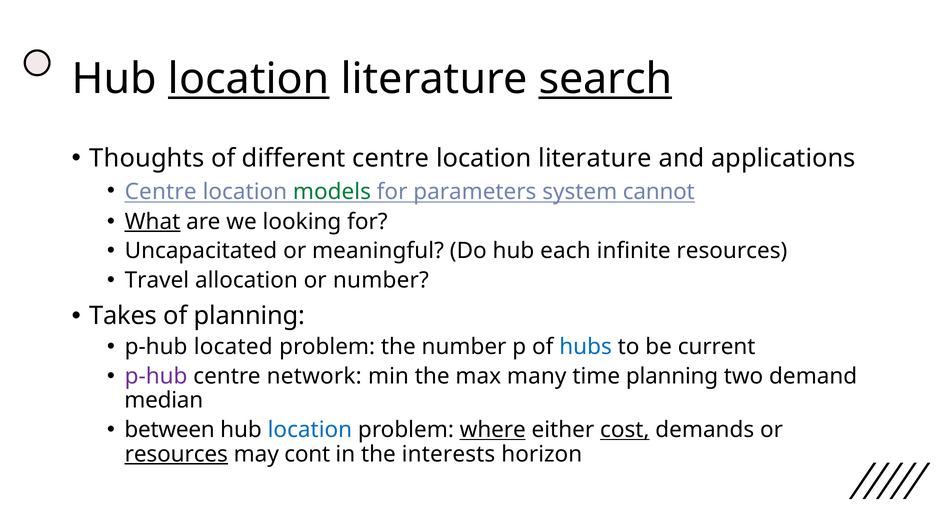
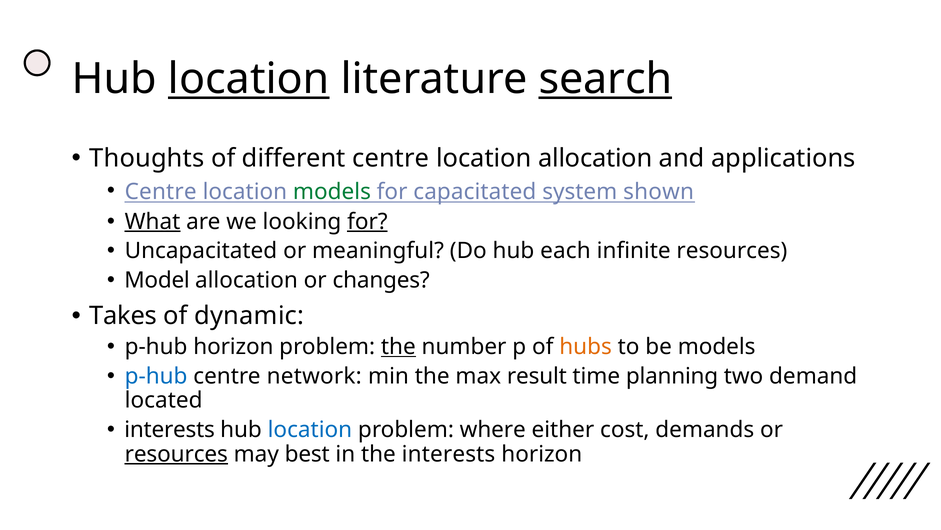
literature at (595, 158): literature -> allocation
parameters: parameters -> capacitated
cannot: cannot -> shown
for at (367, 221) underline: none -> present
Travel: Travel -> Model
or number: number -> changes
of planning: planning -> dynamic
p-hub located: located -> horizon
the at (398, 346) underline: none -> present
hubs colour: blue -> orange
be current: current -> models
p-hub at (156, 376) colour: purple -> blue
many: many -> result
median: median -> located
between at (170, 429): between -> interests
where underline: present -> none
cost underline: present -> none
cont: cont -> best
